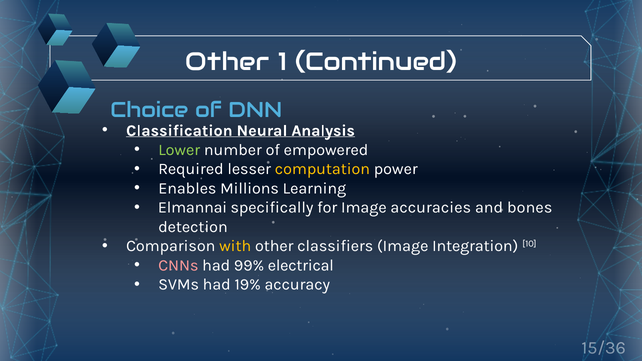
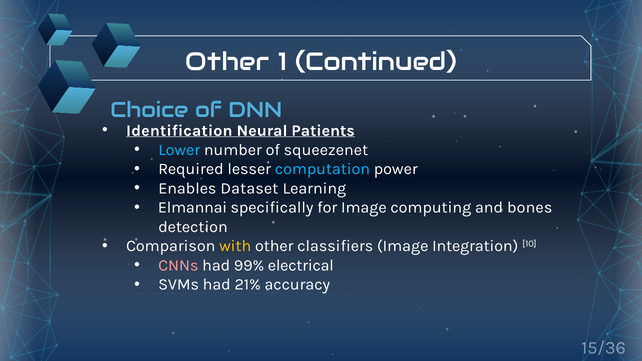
Classification: Classification -> Identification
Analysis: Analysis -> Patients
Lower colour: light green -> light blue
empowered: empowered -> squeezenet
computation colour: yellow -> light blue
Millions: Millions -> Dataset
accuracies: accuracies -> computing
19%: 19% -> 21%
